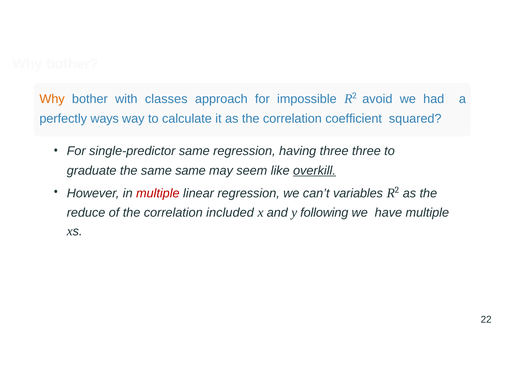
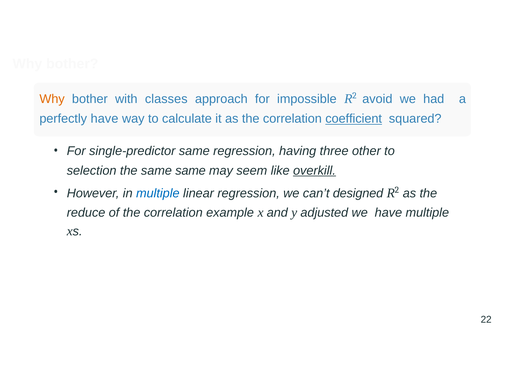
perfectly ways: ways -> have
coefficient underline: none -> present
three three: three -> other
graduate: graduate -> selection
multiple at (158, 193) colour: red -> blue
variables: variables -> designed
included: included -> example
following: following -> adjusted
